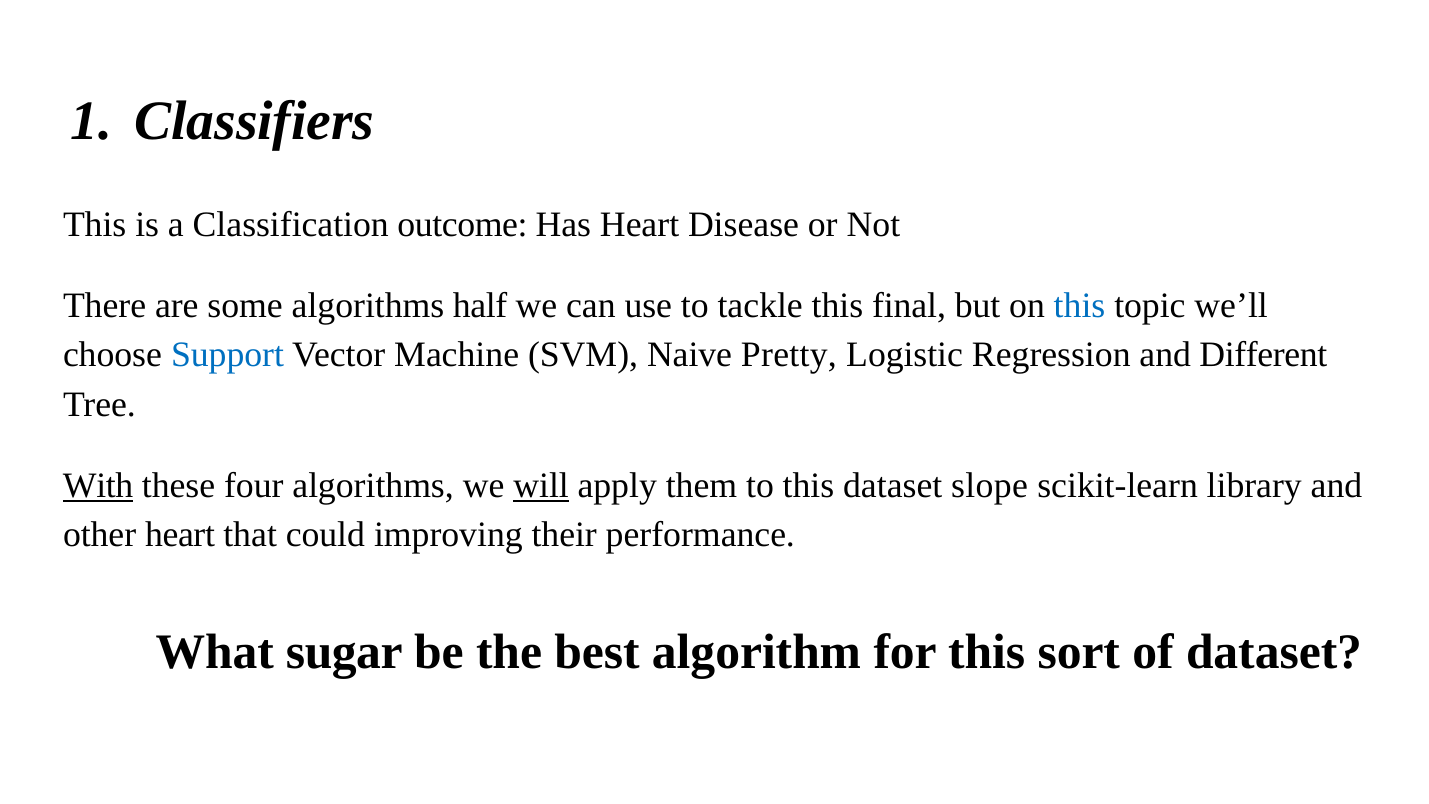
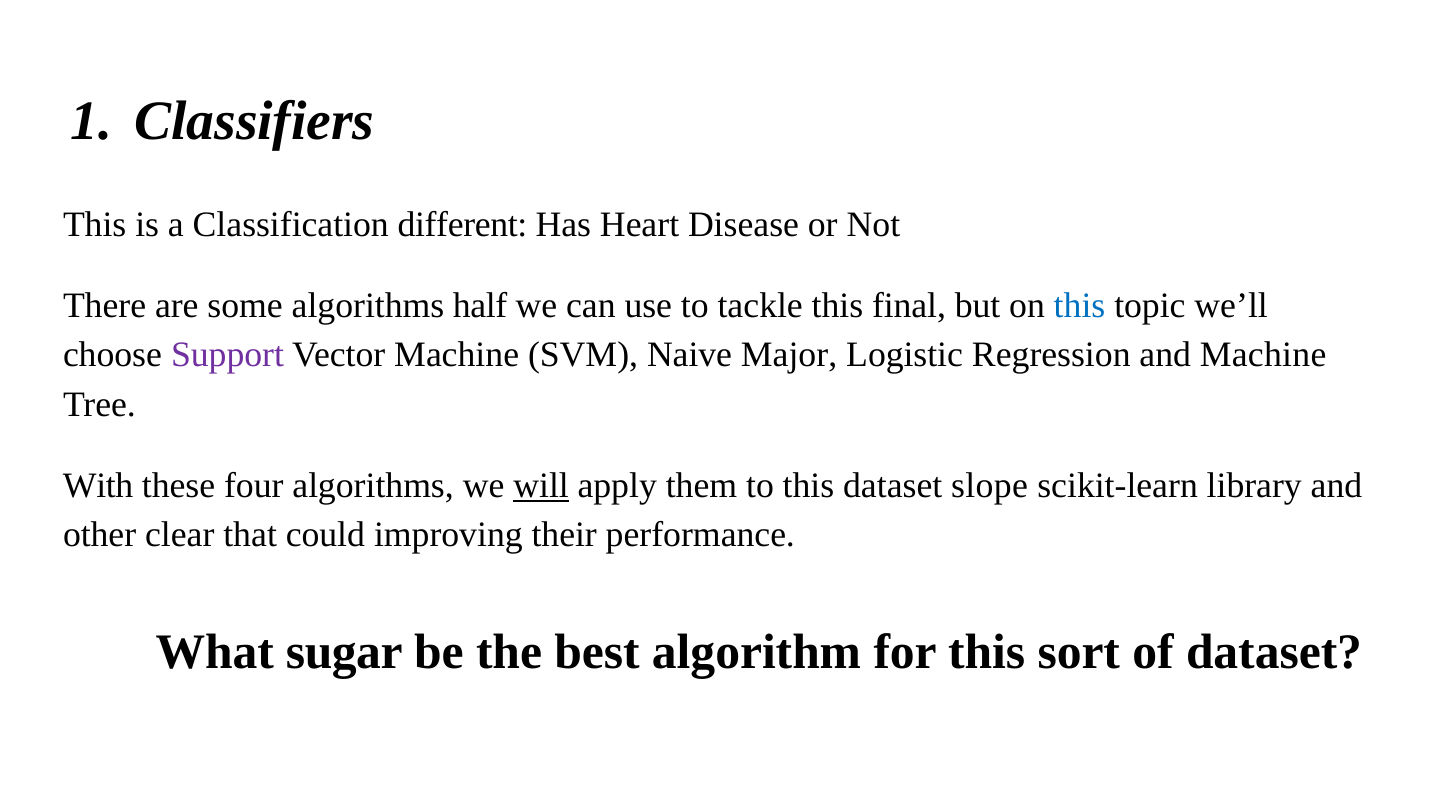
outcome: outcome -> different
Support colour: blue -> purple
Pretty: Pretty -> Major
and Different: Different -> Machine
With underline: present -> none
other heart: heart -> clear
